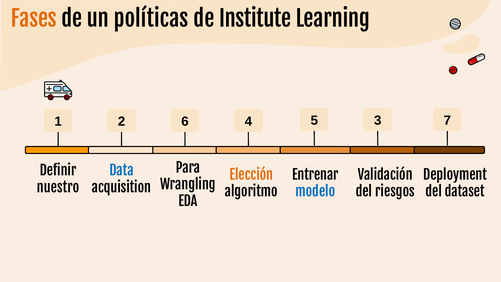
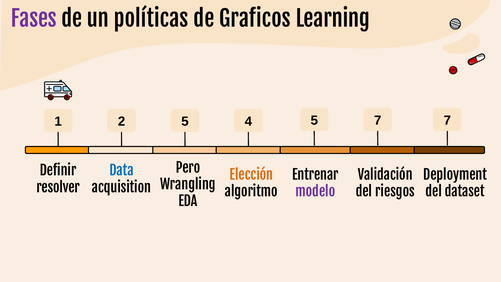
Fases colour: orange -> purple
Institute: Institute -> Graficos
2 6: 6 -> 5
5 3: 3 -> 7
Para: Para -> Pero
nuestro: nuestro -> resolver
modelo colour: blue -> purple
